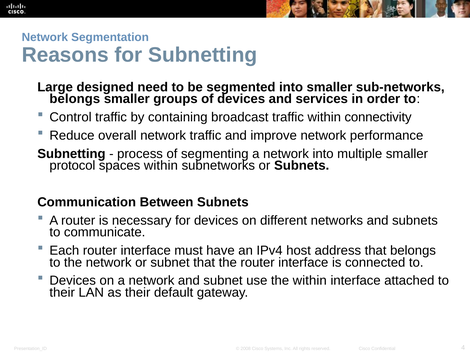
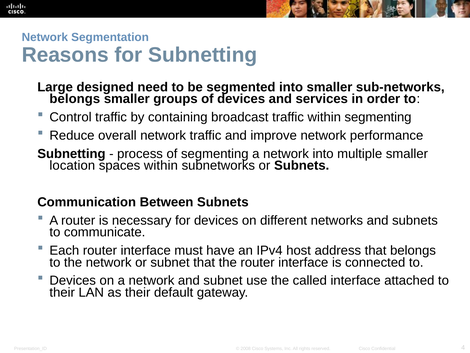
within connectivity: connectivity -> segmenting
protocol: protocol -> location
the within: within -> called
